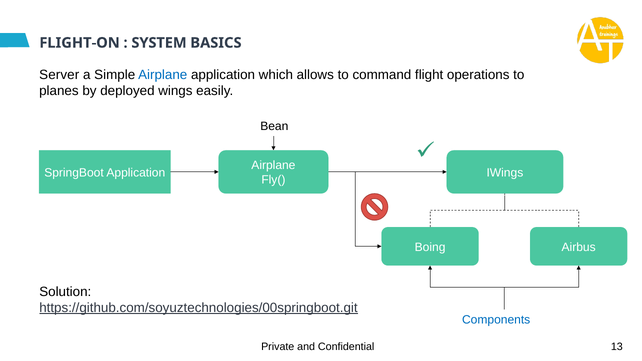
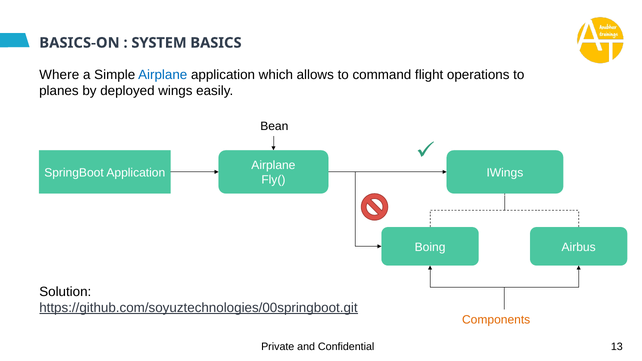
FLIGHT-ON: FLIGHT-ON -> BASICS-ON
Server: Server -> Where
Components colour: blue -> orange
